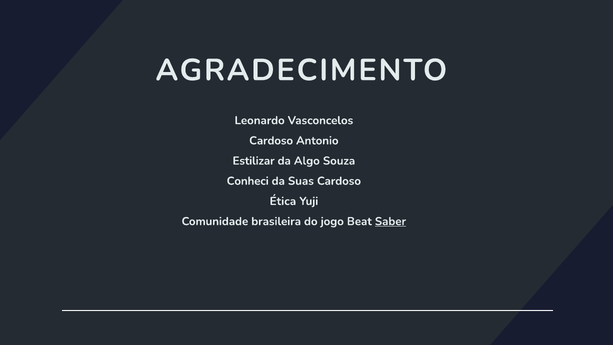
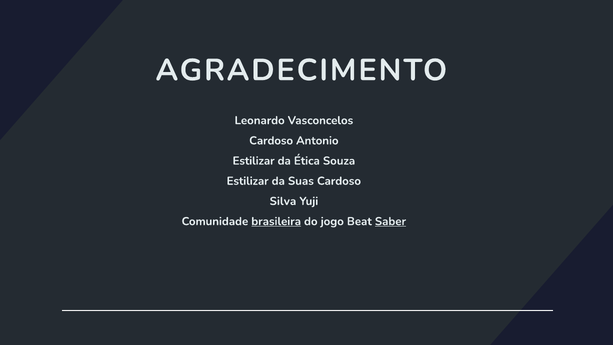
Algo: Algo -> Ética
Conheci at (248, 181): Conheci -> Estilizar
Ética: Ética -> Silva
brasileira underline: none -> present
